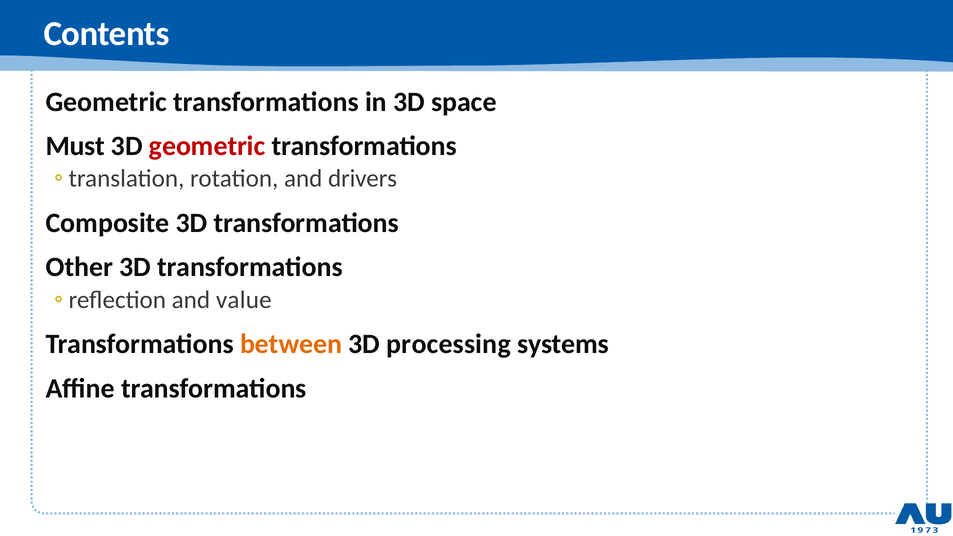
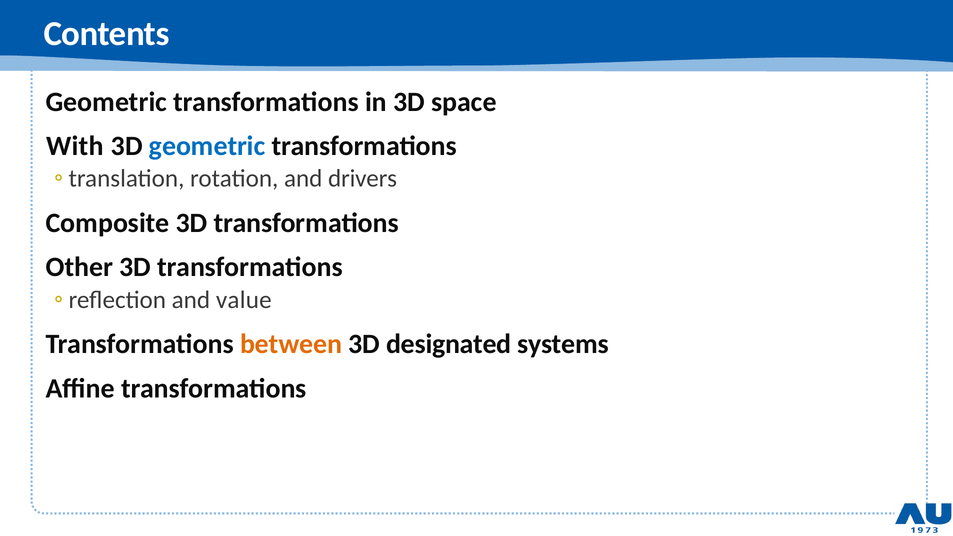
Must: Must -> With
geometric at (207, 146) colour: red -> blue
processing: processing -> designated
